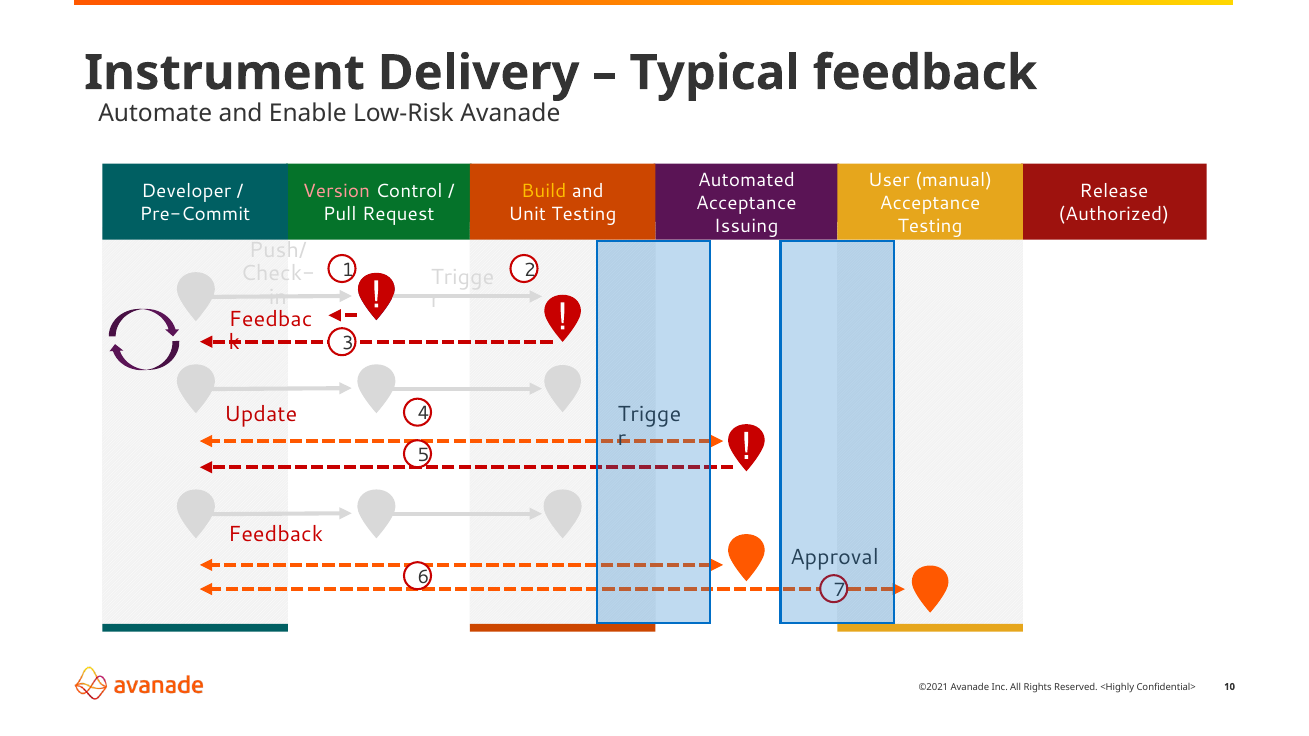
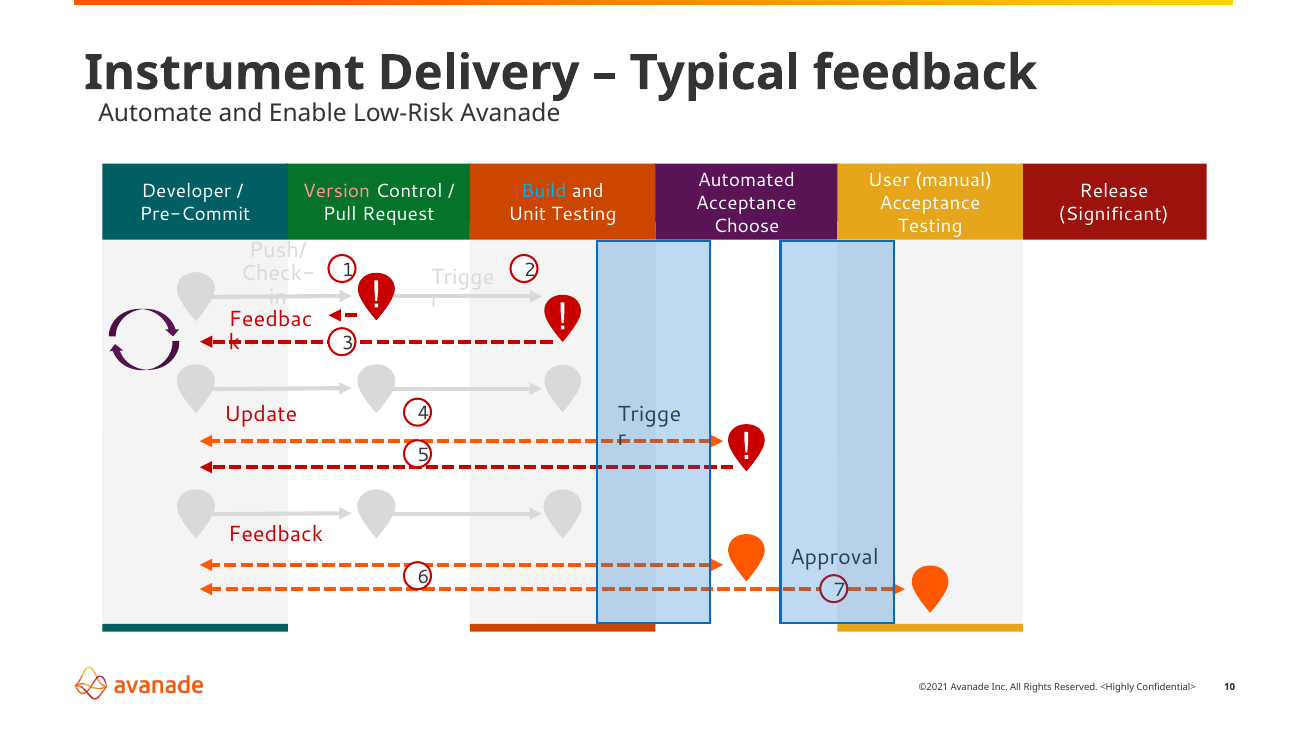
Build colour: yellow -> light blue
Authorized: Authorized -> Significant
Issuing: Issuing -> Choose
